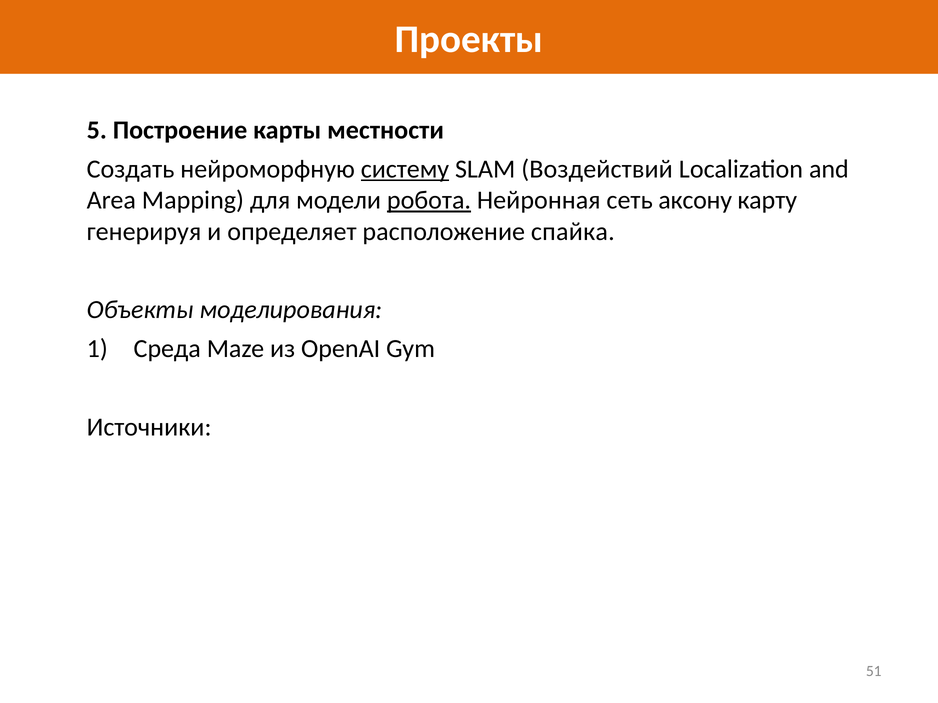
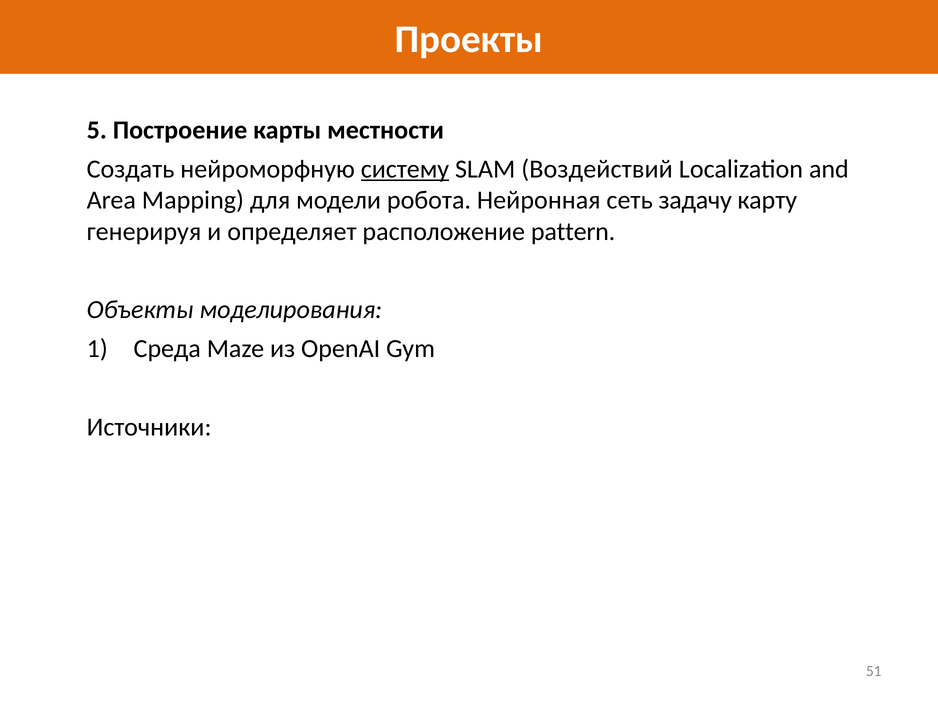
робота underline: present -> none
аксону: аксону -> задачу
спайка: спайка -> pattern
